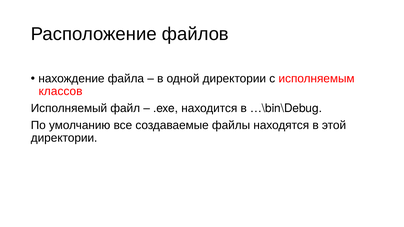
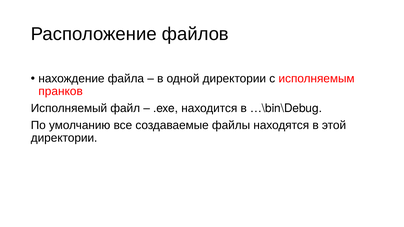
классов: классов -> пранков
